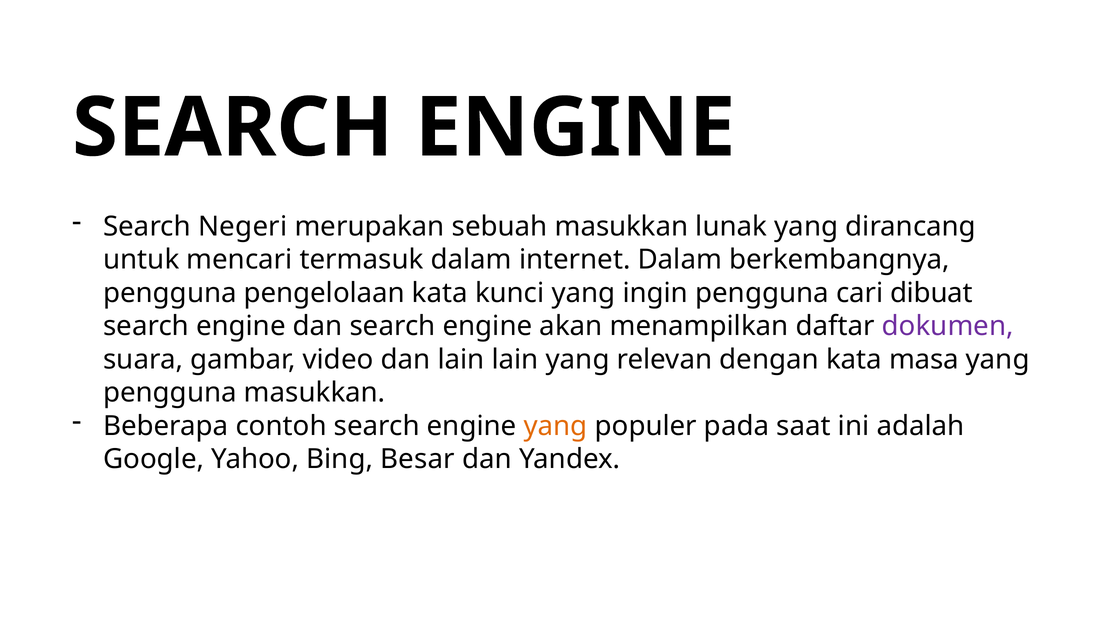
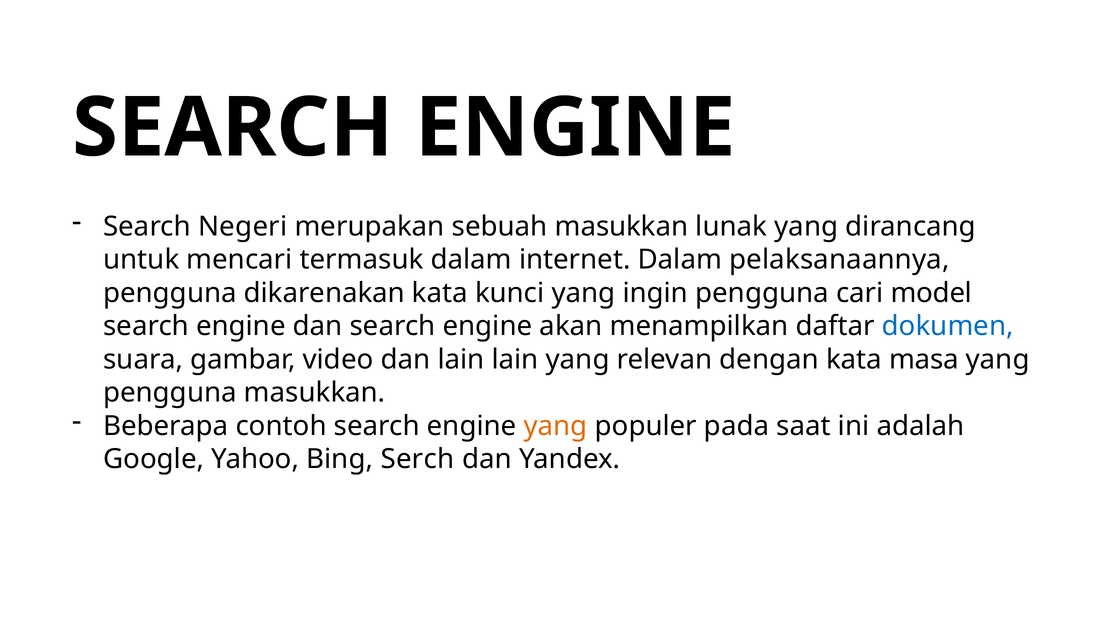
berkembangnya: berkembangnya -> pelaksanaannya
pengelolaan: pengelolaan -> dikarenakan
dibuat: dibuat -> model
dokumen colour: purple -> blue
Besar: Besar -> Serch
